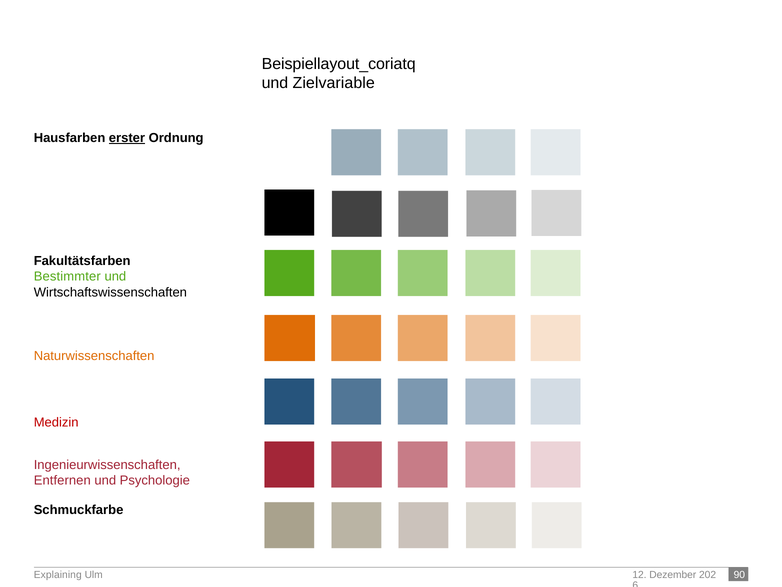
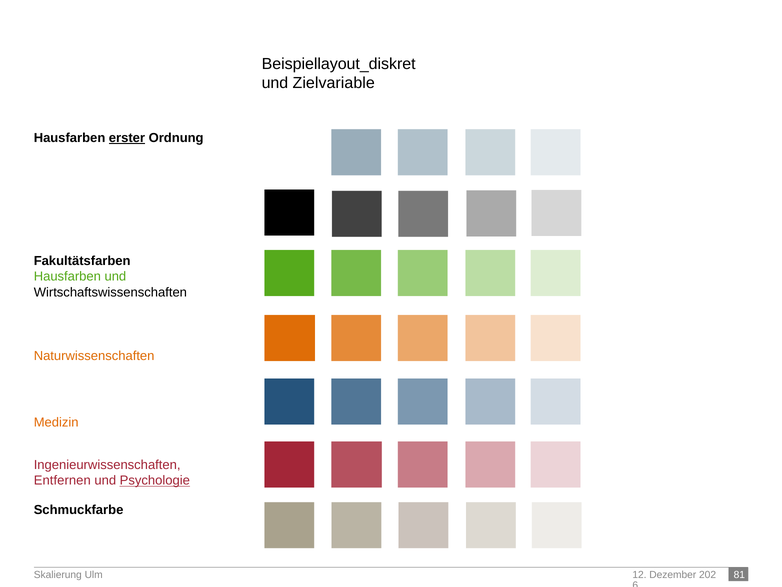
Beispiellayout_coriatq: Beispiellayout_coriatq -> Beispiellayout_diskret
Bestimmter at (67, 276): Bestimmter -> Hausfarben
Medizin colour: red -> orange
Psychologie underline: none -> present
Explaining: Explaining -> Skalierung
90: 90 -> 81
